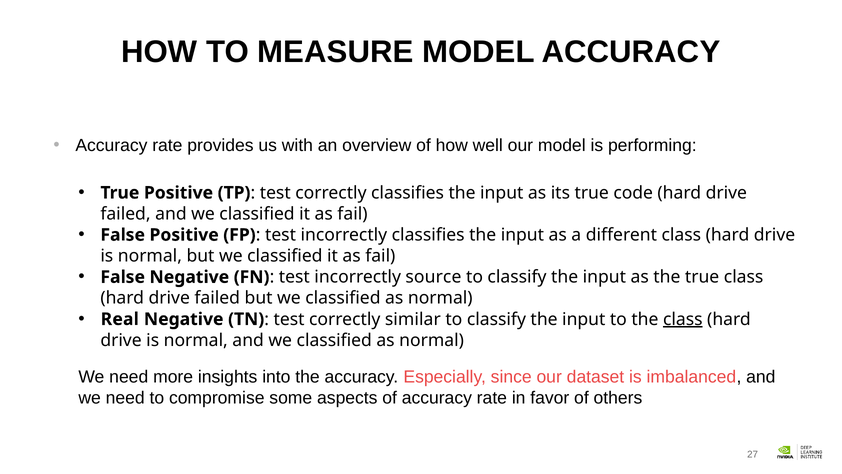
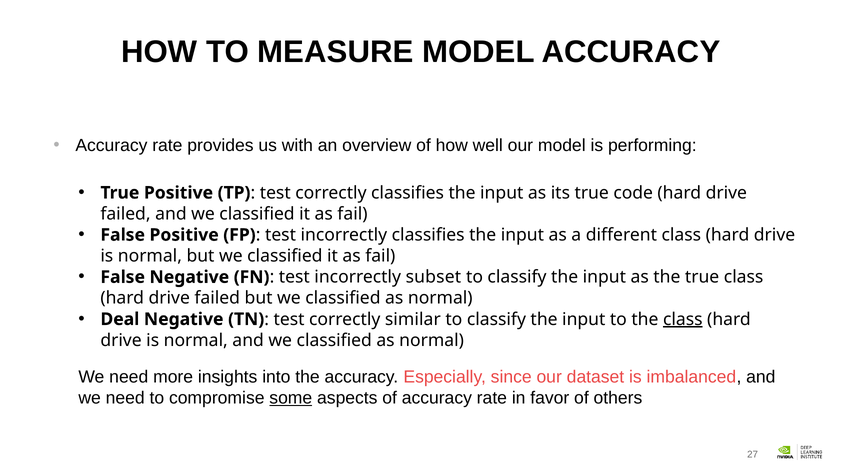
source: source -> subset
Real: Real -> Deal
some underline: none -> present
